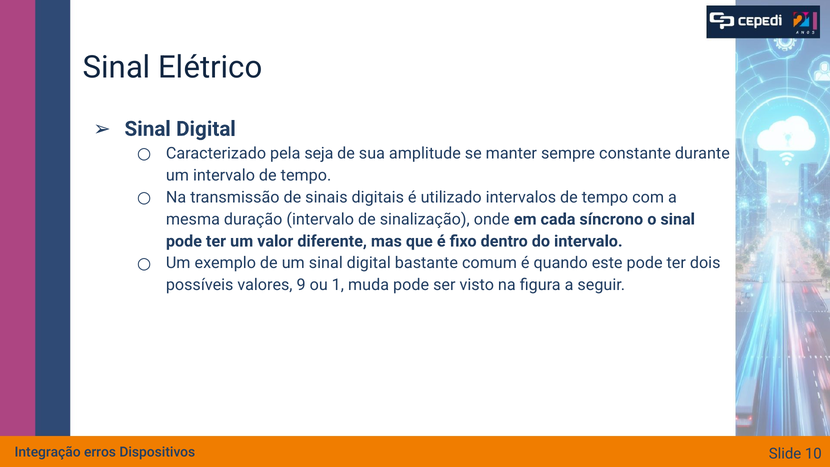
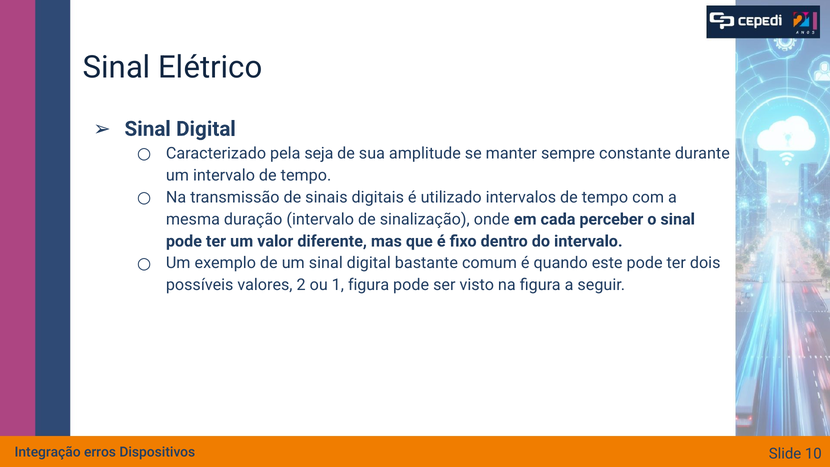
síncrono: síncrono -> perceber
9: 9 -> 2
1 muda: muda -> figura
